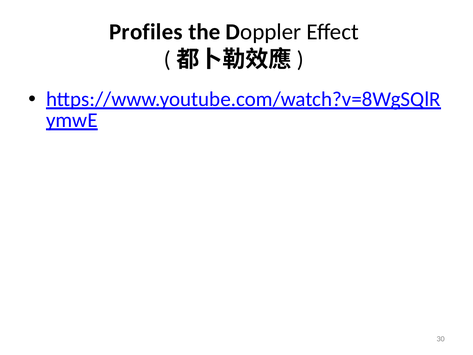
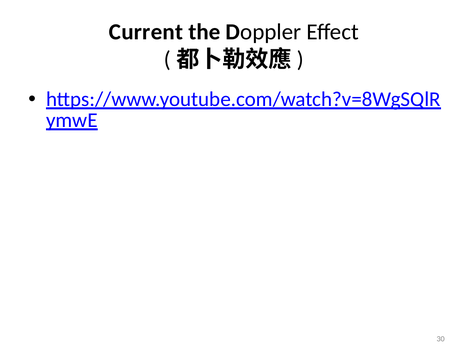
Profiles: Profiles -> Current
